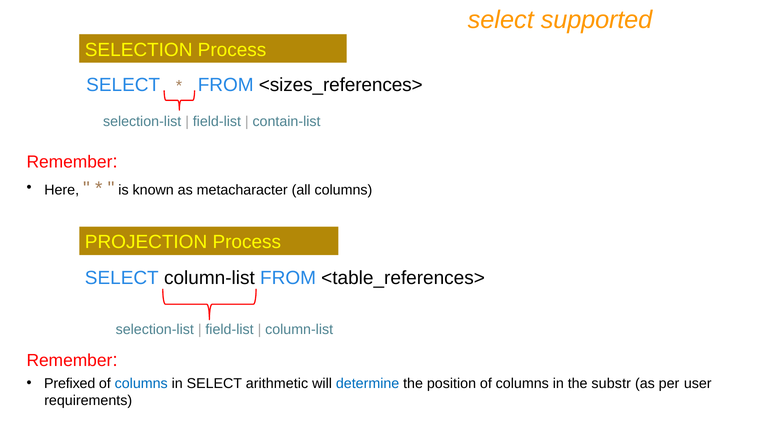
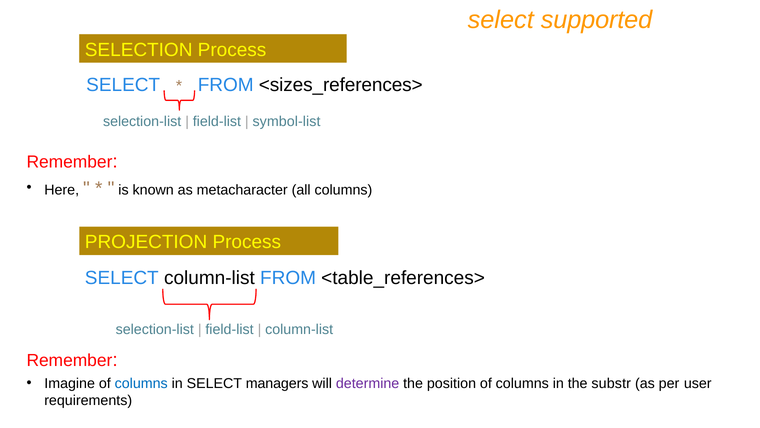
contain-list: contain-list -> symbol-list
Prefixed: Prefixed -> Imagine
arithmetic: arithmetic -> managers
determine colour: blue -> purple
